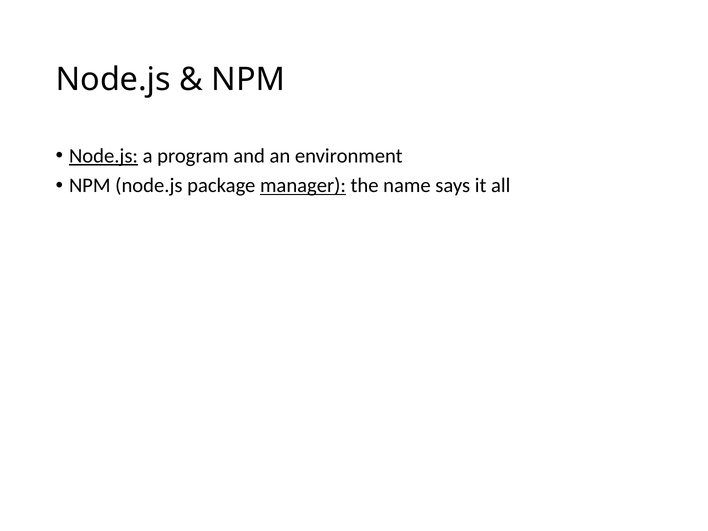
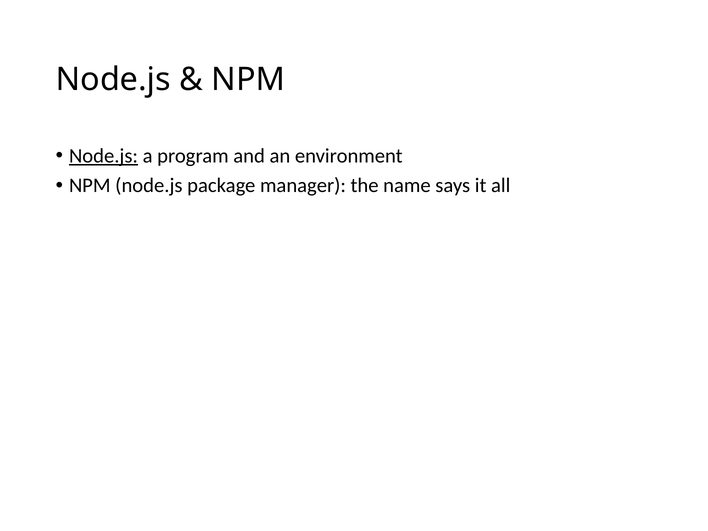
manager underline: present -> none
